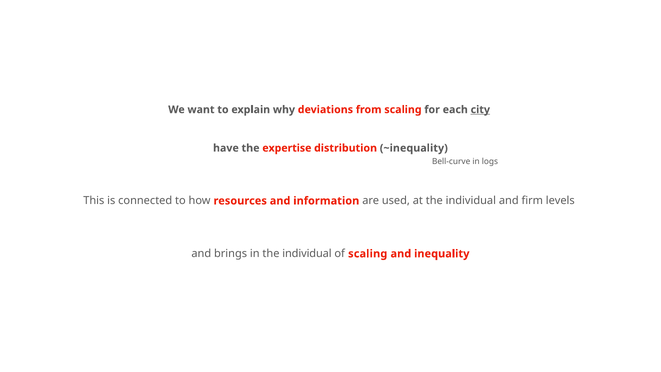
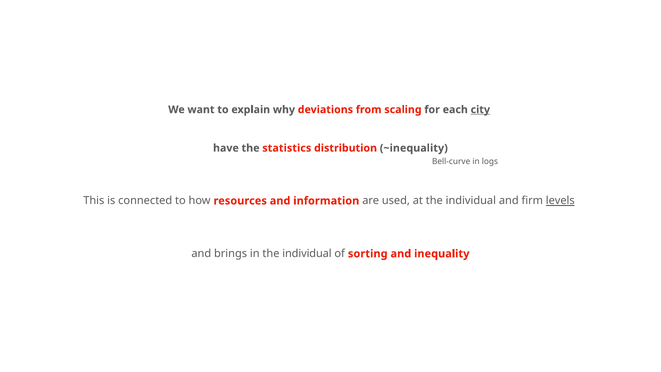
expertise: expertise -> statistics
levels underline: none -> present
of scaling: scaling -> sorting
